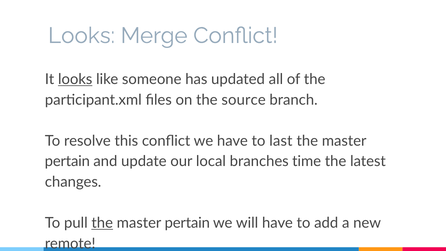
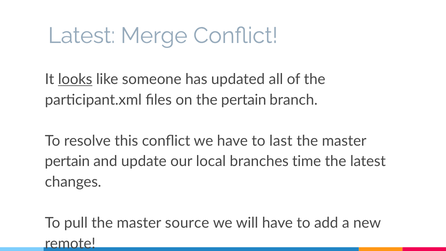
Looks at (81, 36): Looks -> Latest
the source: source -> pertain
the at (102, 223) underline: present -> none
pertain at (187, 223): pertain -> source
